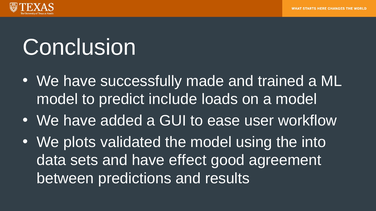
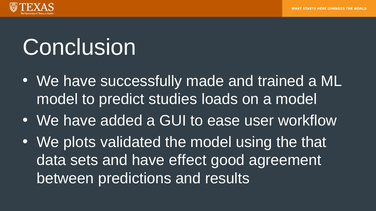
include: include -> studies
into: into -> that
